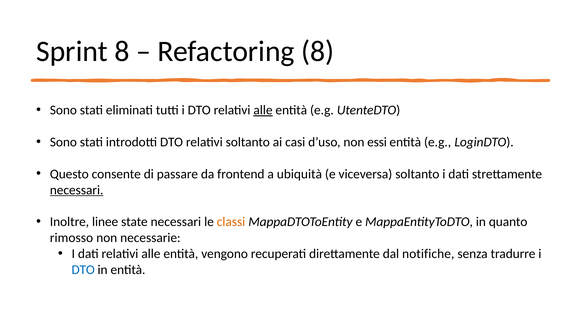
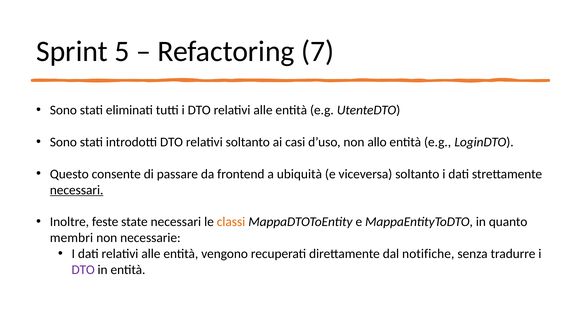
Sprint 8: 8 -> 5
Refactoring 8: 8 -> 7
alle at (263, 110) underline: present -> none
essi: essi -> allo
linee: linee -> feste
rimosso: rimosso -> membri
DTO at (83, 270) colour: blue -> purple
